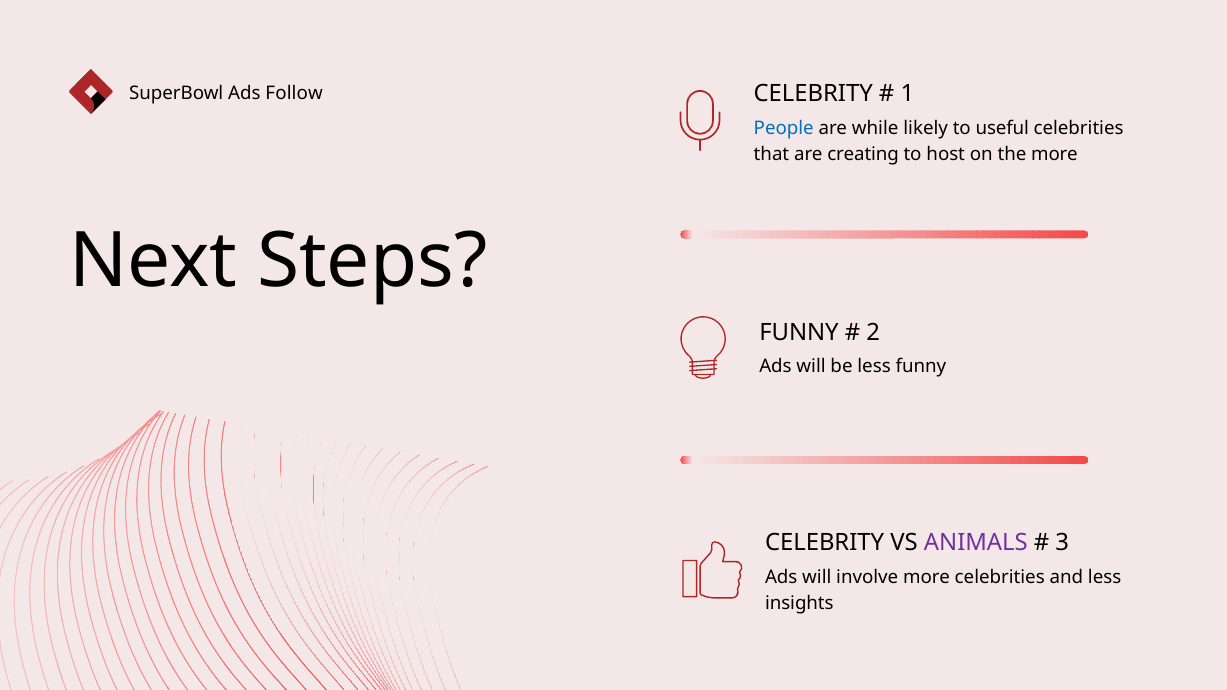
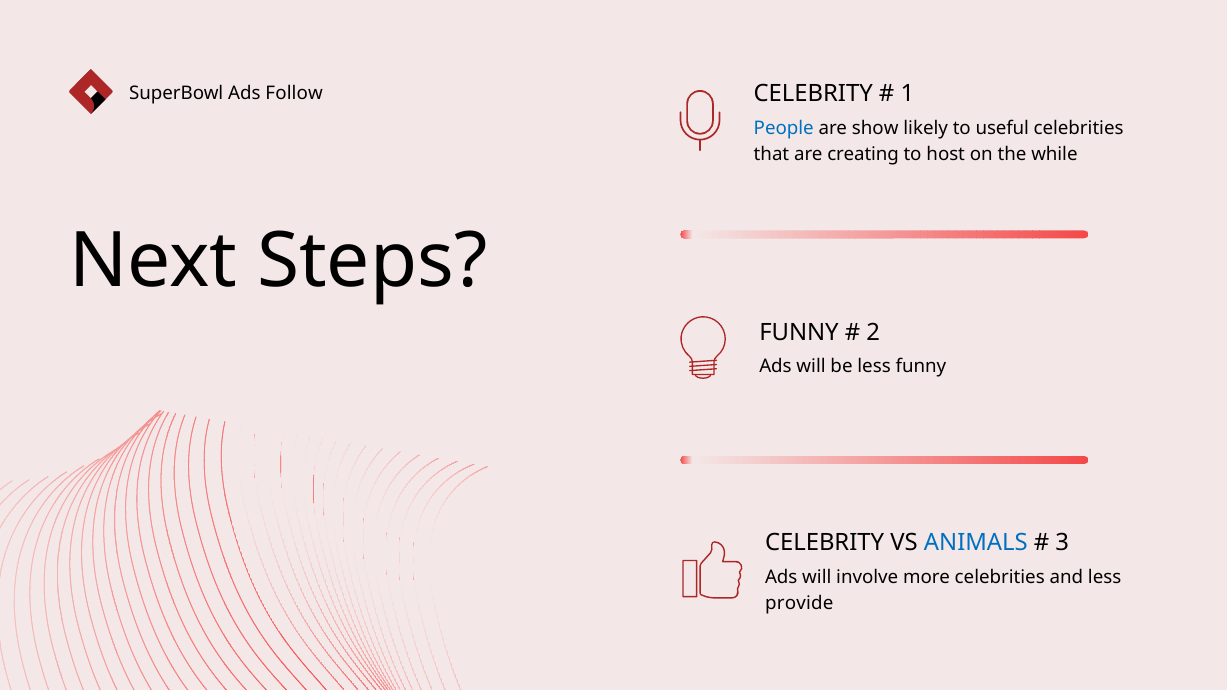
while: while -> show
the more: more -> while
ANIMALS colour: purple -> blue
insights: insights -> provide
